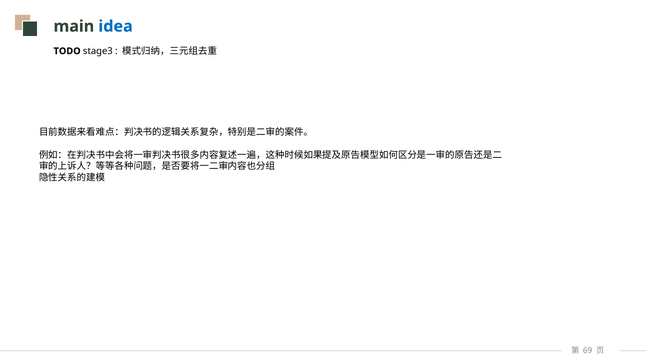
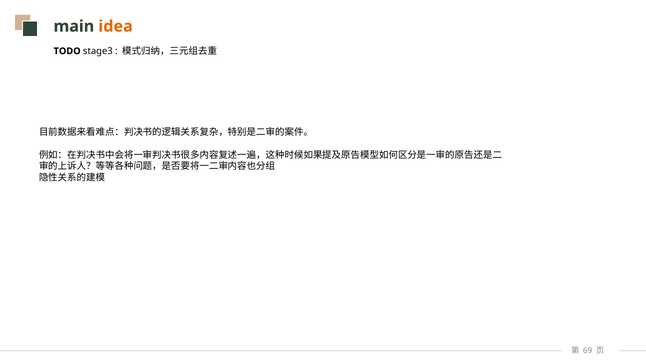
idea colour: blue -> orange
